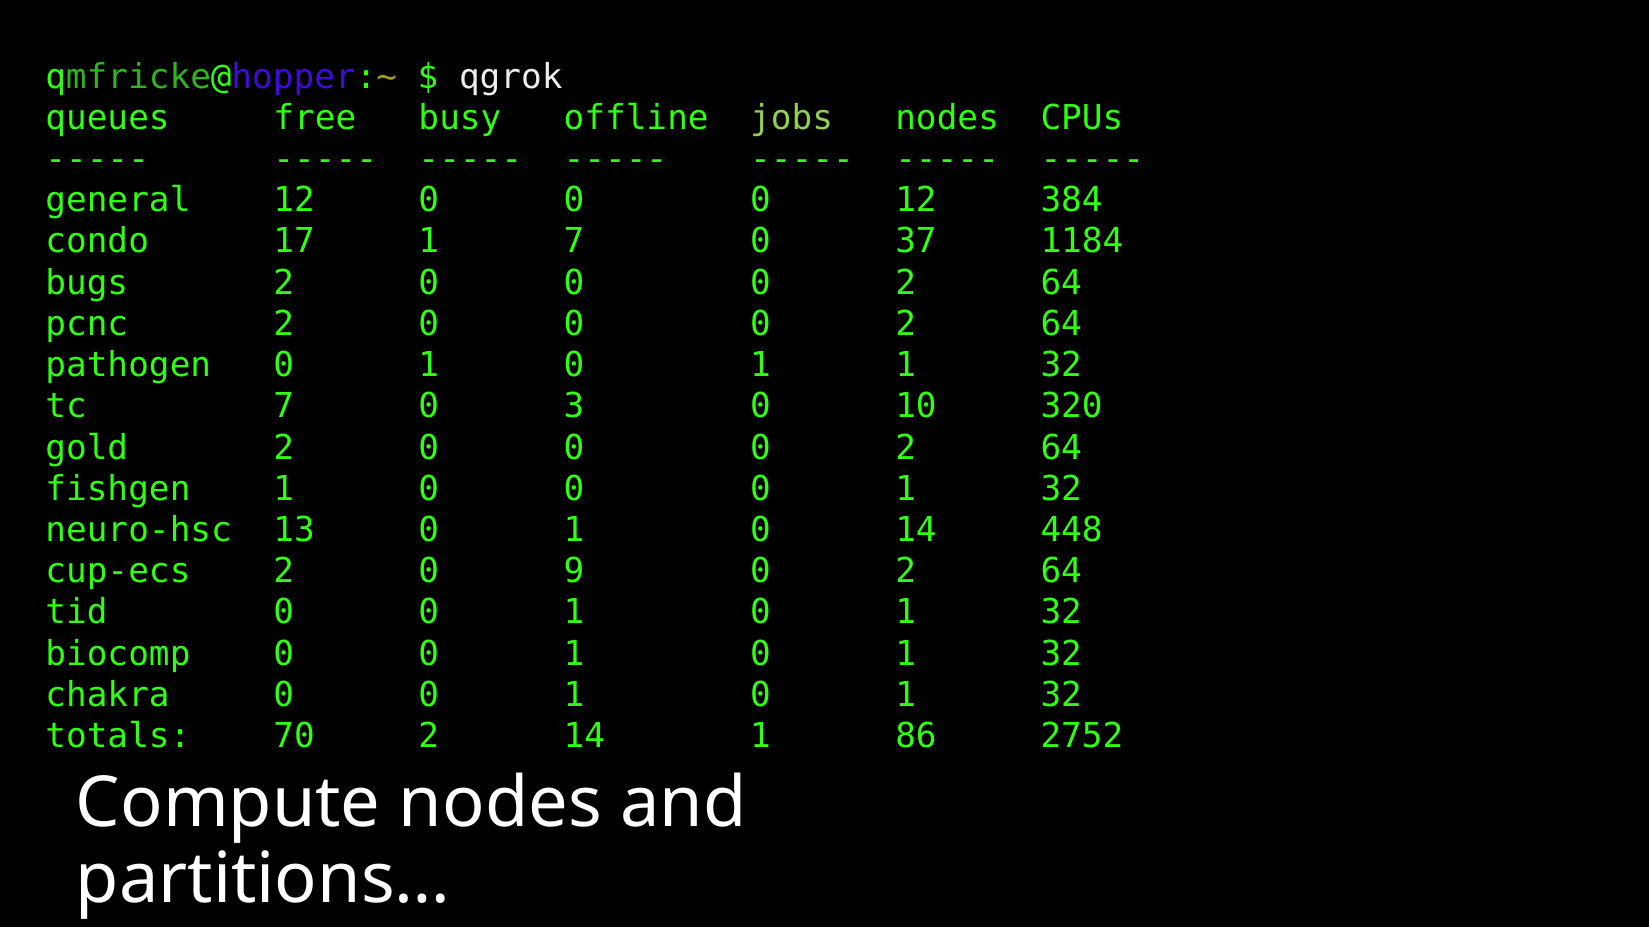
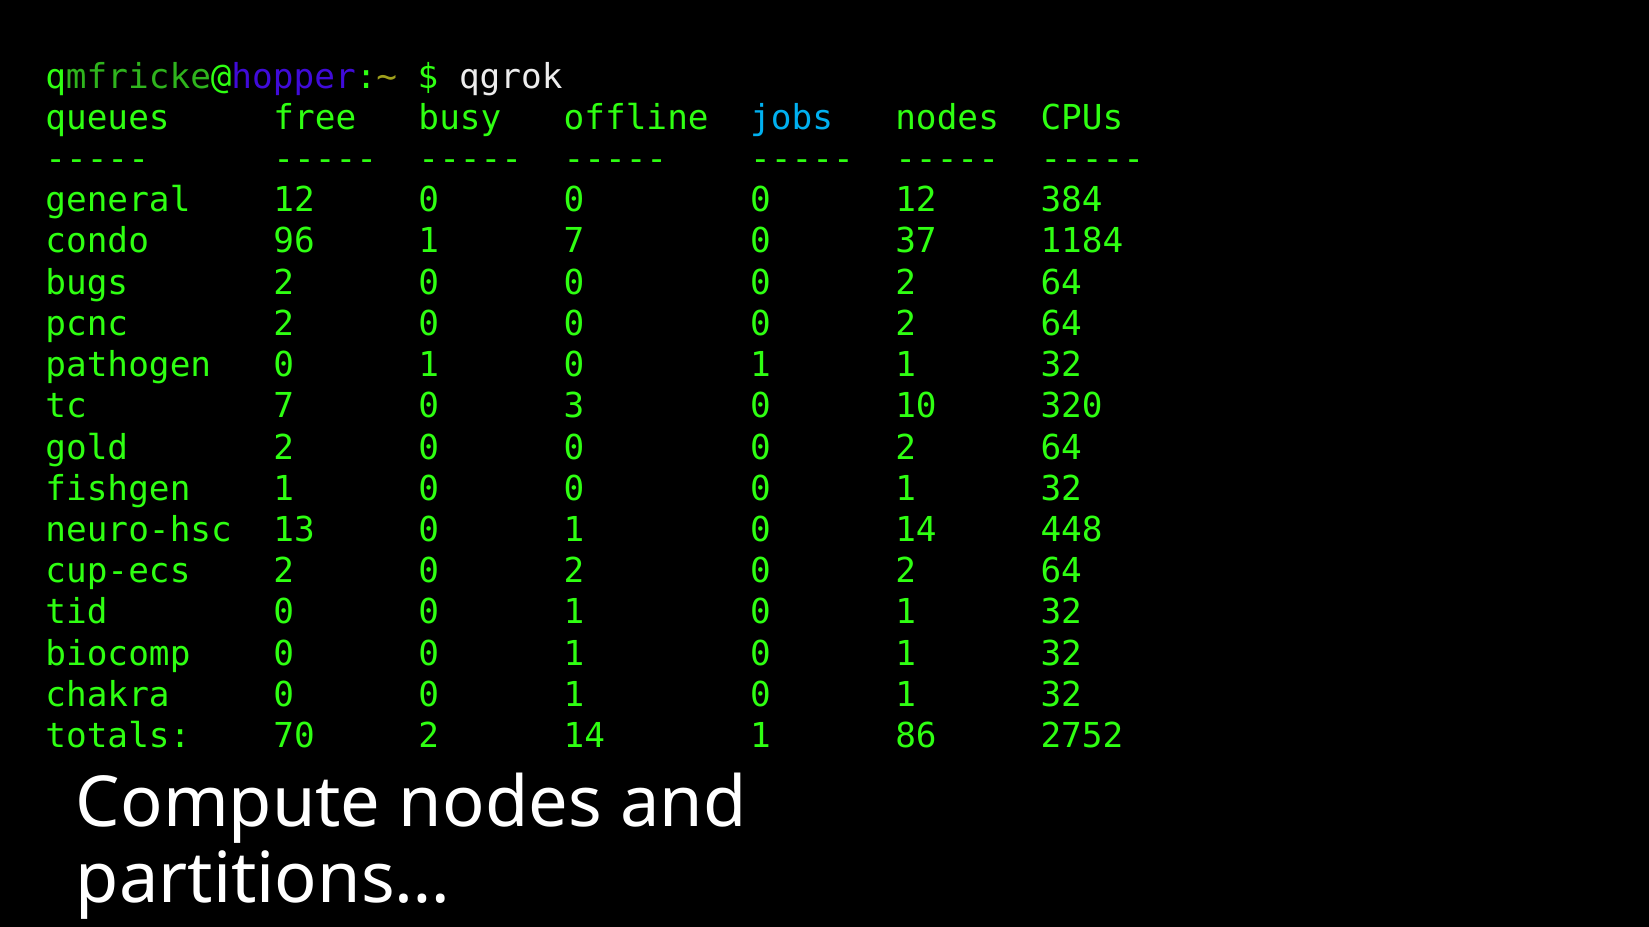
jobs colour: light green -> light blue
17: 17 -> 96
cup-ecs 2 0 9: 9 -> 2
